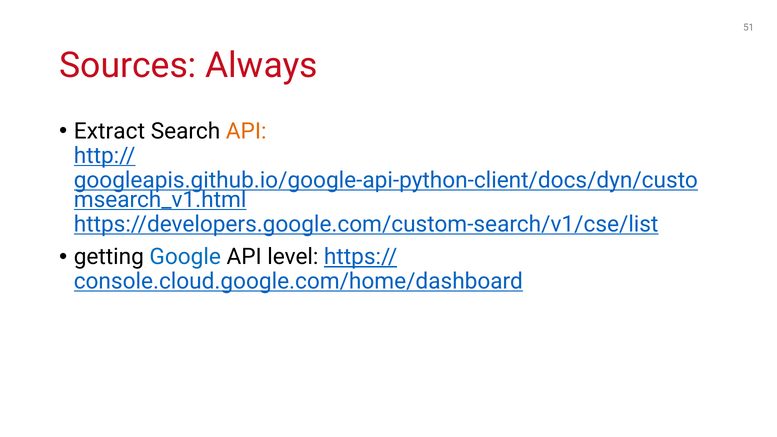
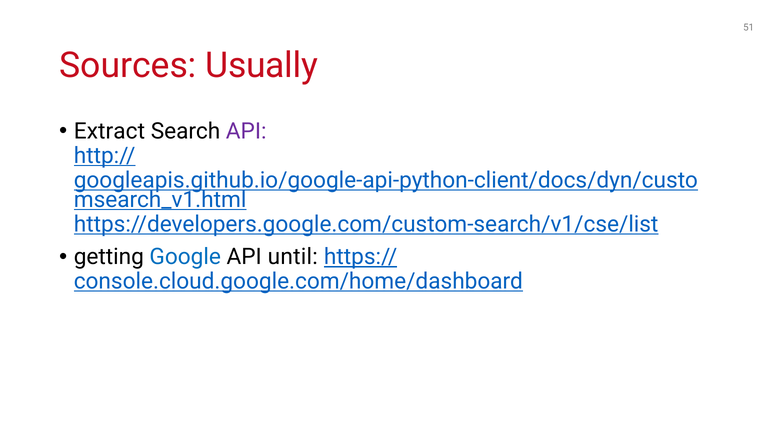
Always: Always -> Usually
API at (246, 131) colour: orange -> purple
level: level -> until
